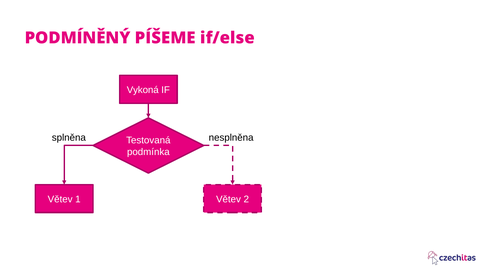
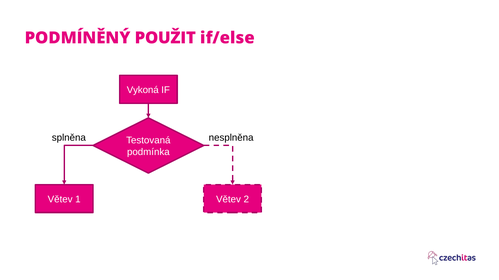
PÍŠEME: PÍŠEME -> POUŽIT
